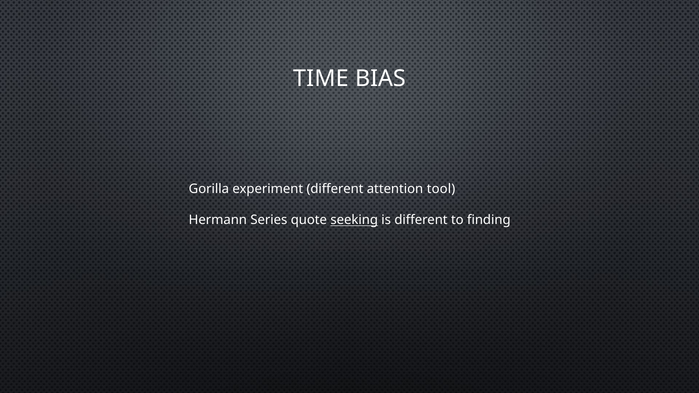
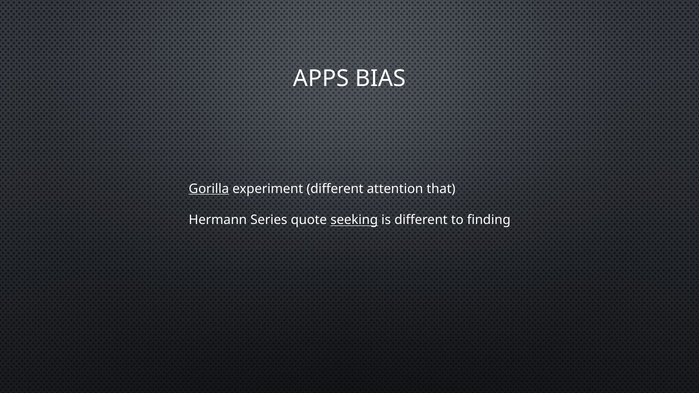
TIME: TIME -> APPS
Gorilla underline: none -> present
tool: tool -> that
